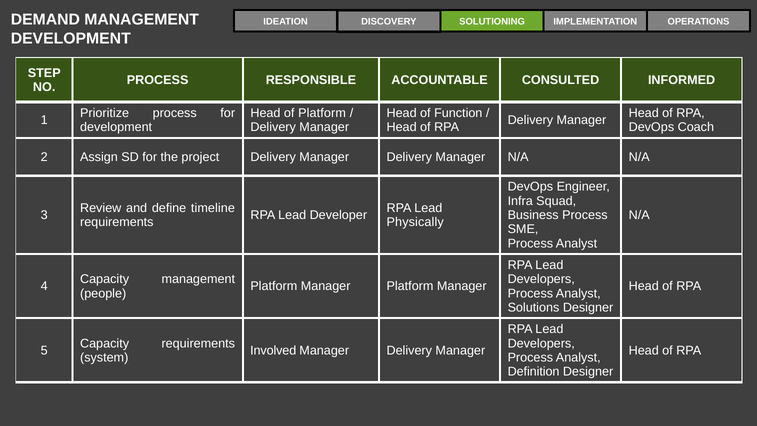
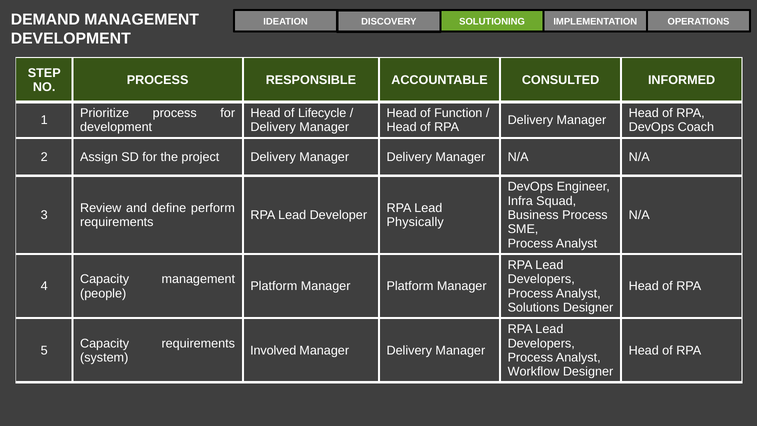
of Platform: Platform -> Lifecycle
timeline: timeline -> perform
Definition: Definition -> Workflow
